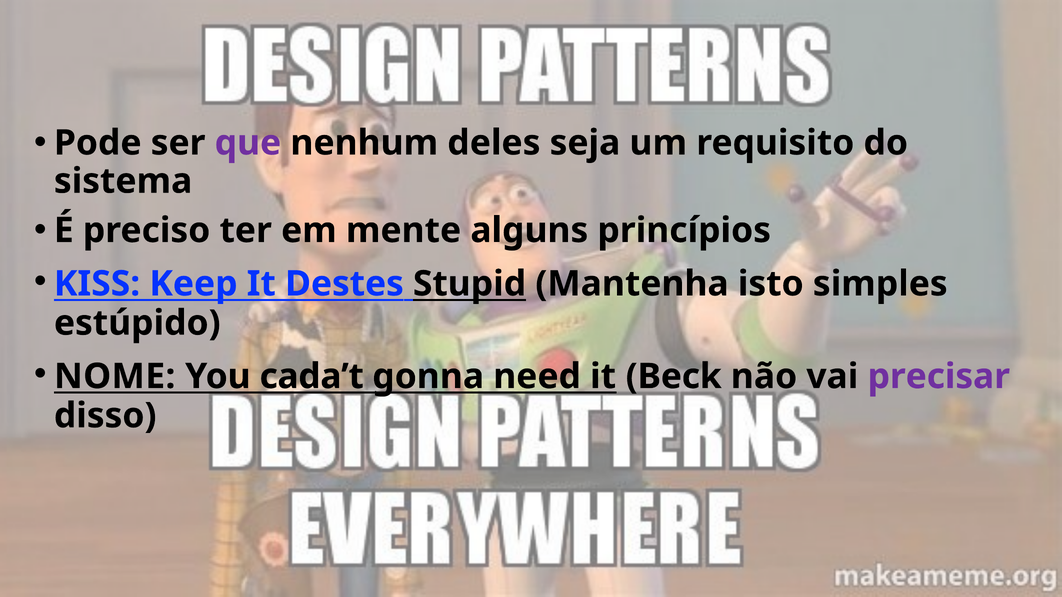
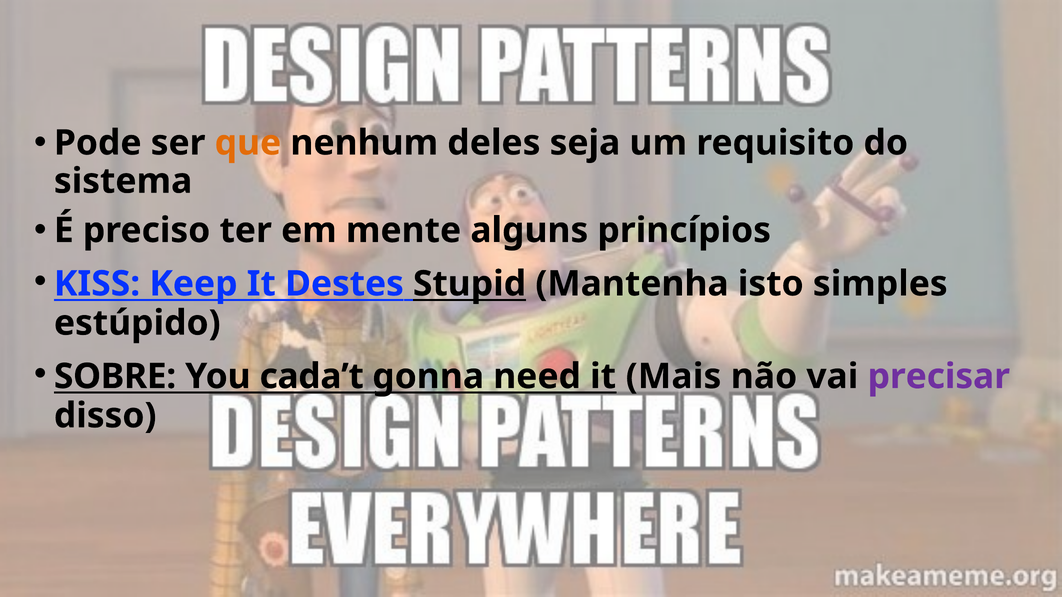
que colour: purple -> orange
NOME: NOME -> SOBRE
Beck: Beck -> Mais
